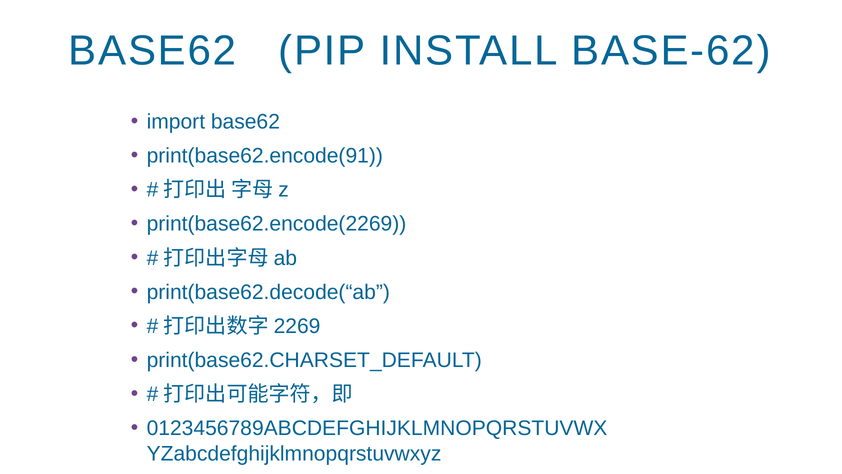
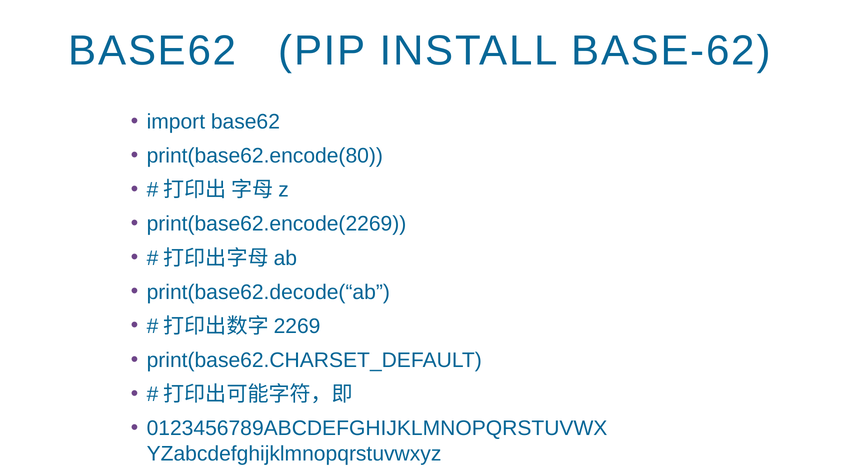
print(base62.encode(91: print(base62.encode(91 -> print(base62.encode(80
